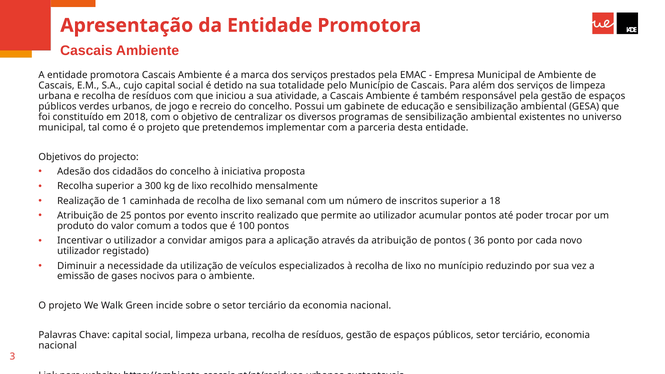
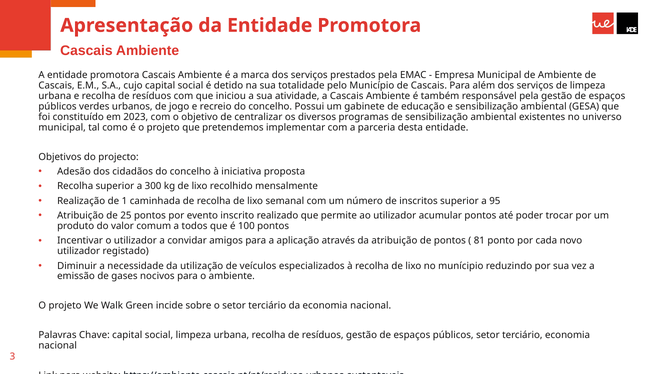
2018: 2018 -> 2023
18: 18 -> 95
36: 36 -> 81
